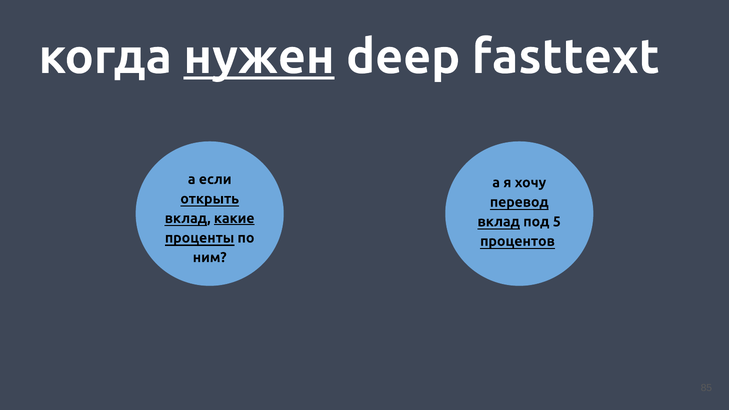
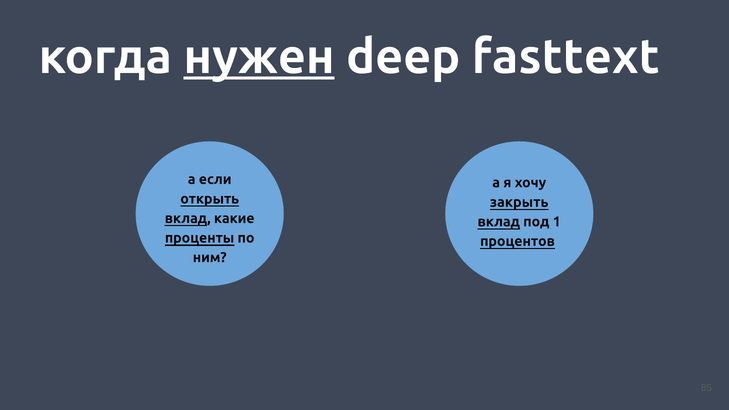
перевод: перевод -> закрыть
какие underline: present -> none
5: 5 -> 1
